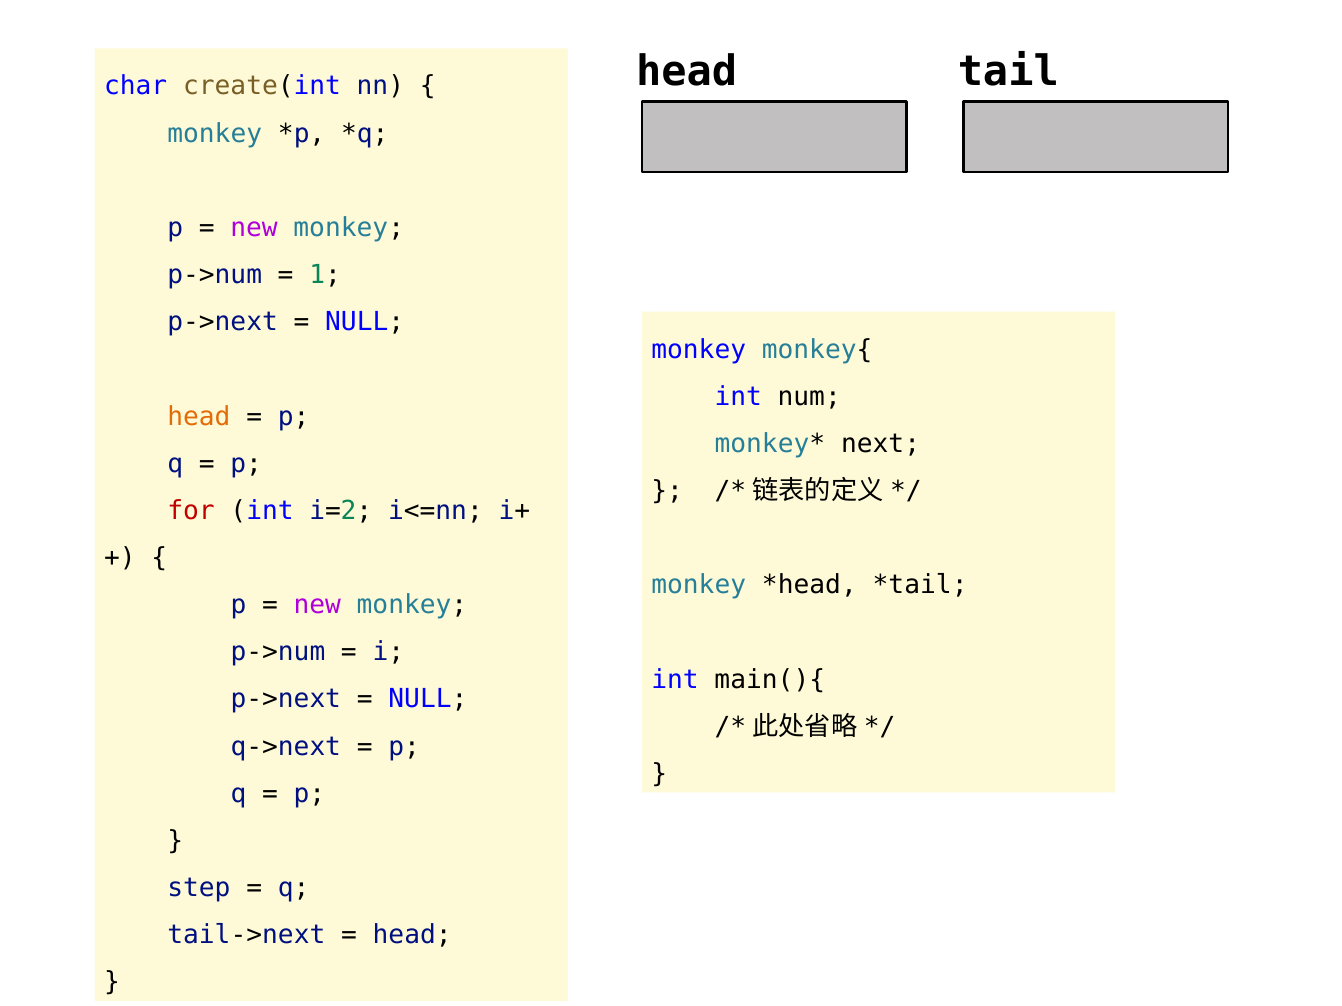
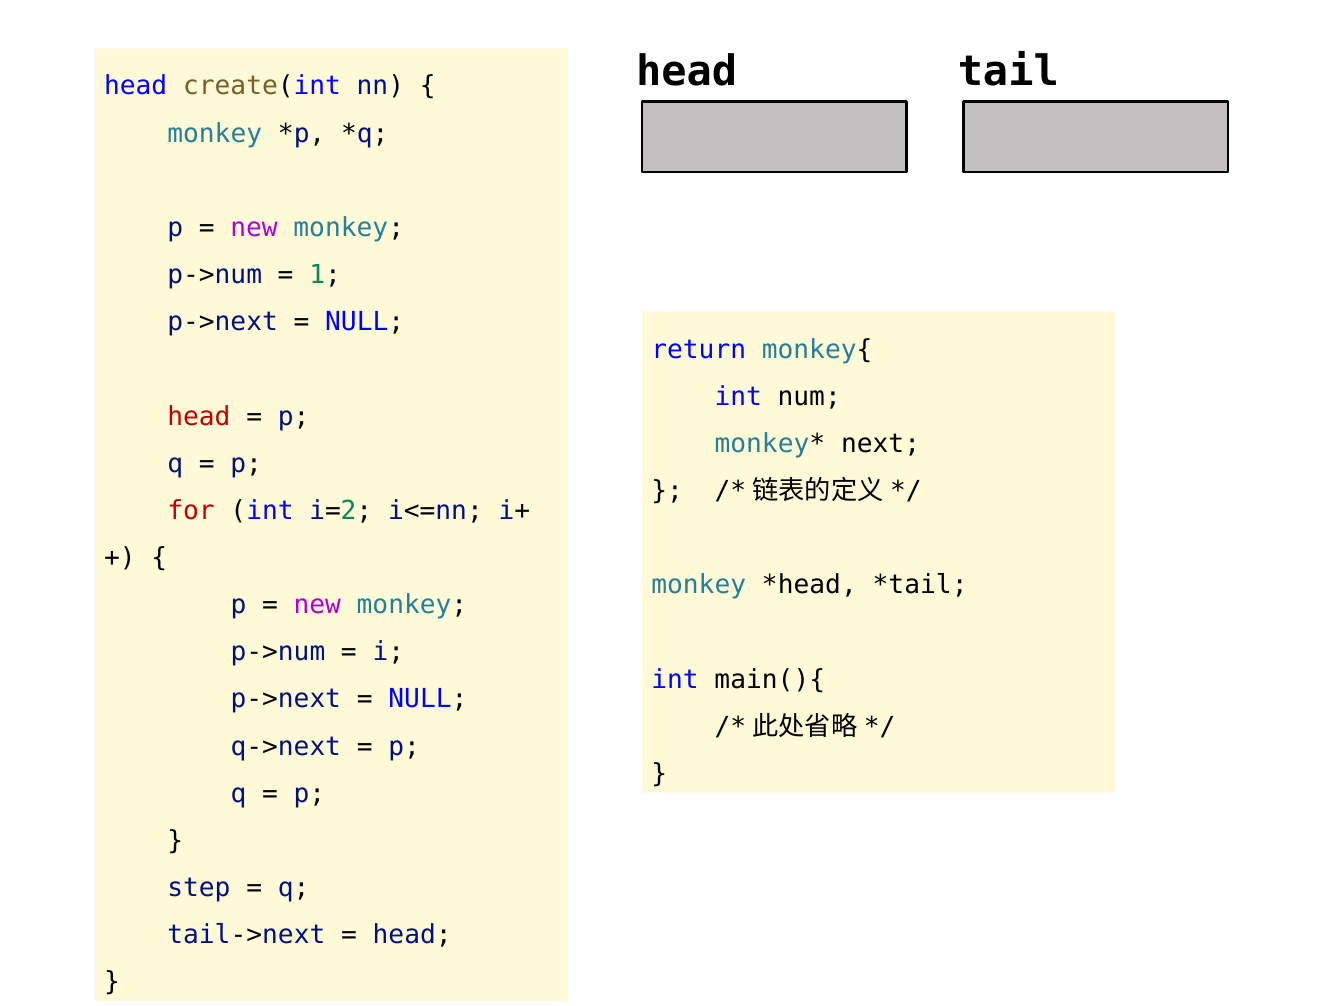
char at (136, 86): char -> head
monkey at (699, 350): monkey -> return
head at (199, 417) colour: orange -> red
